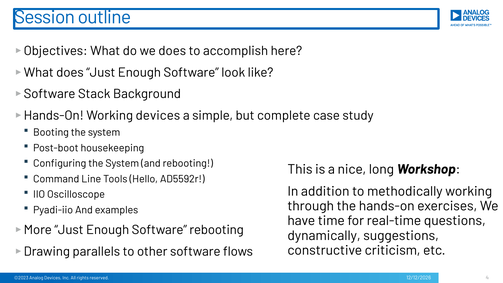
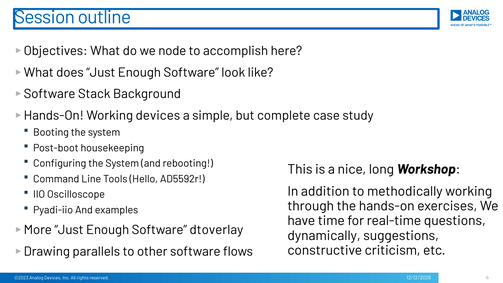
we does: does -> node
Software rebooting: rebooting -> dtoverlay
